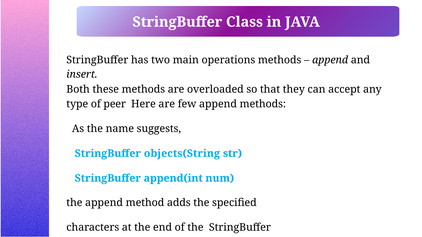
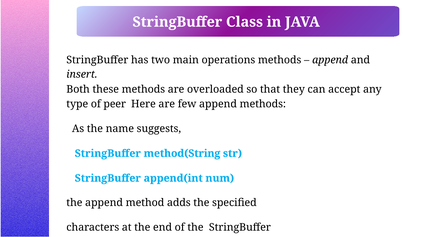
objects(String: objects(String -> method(String
